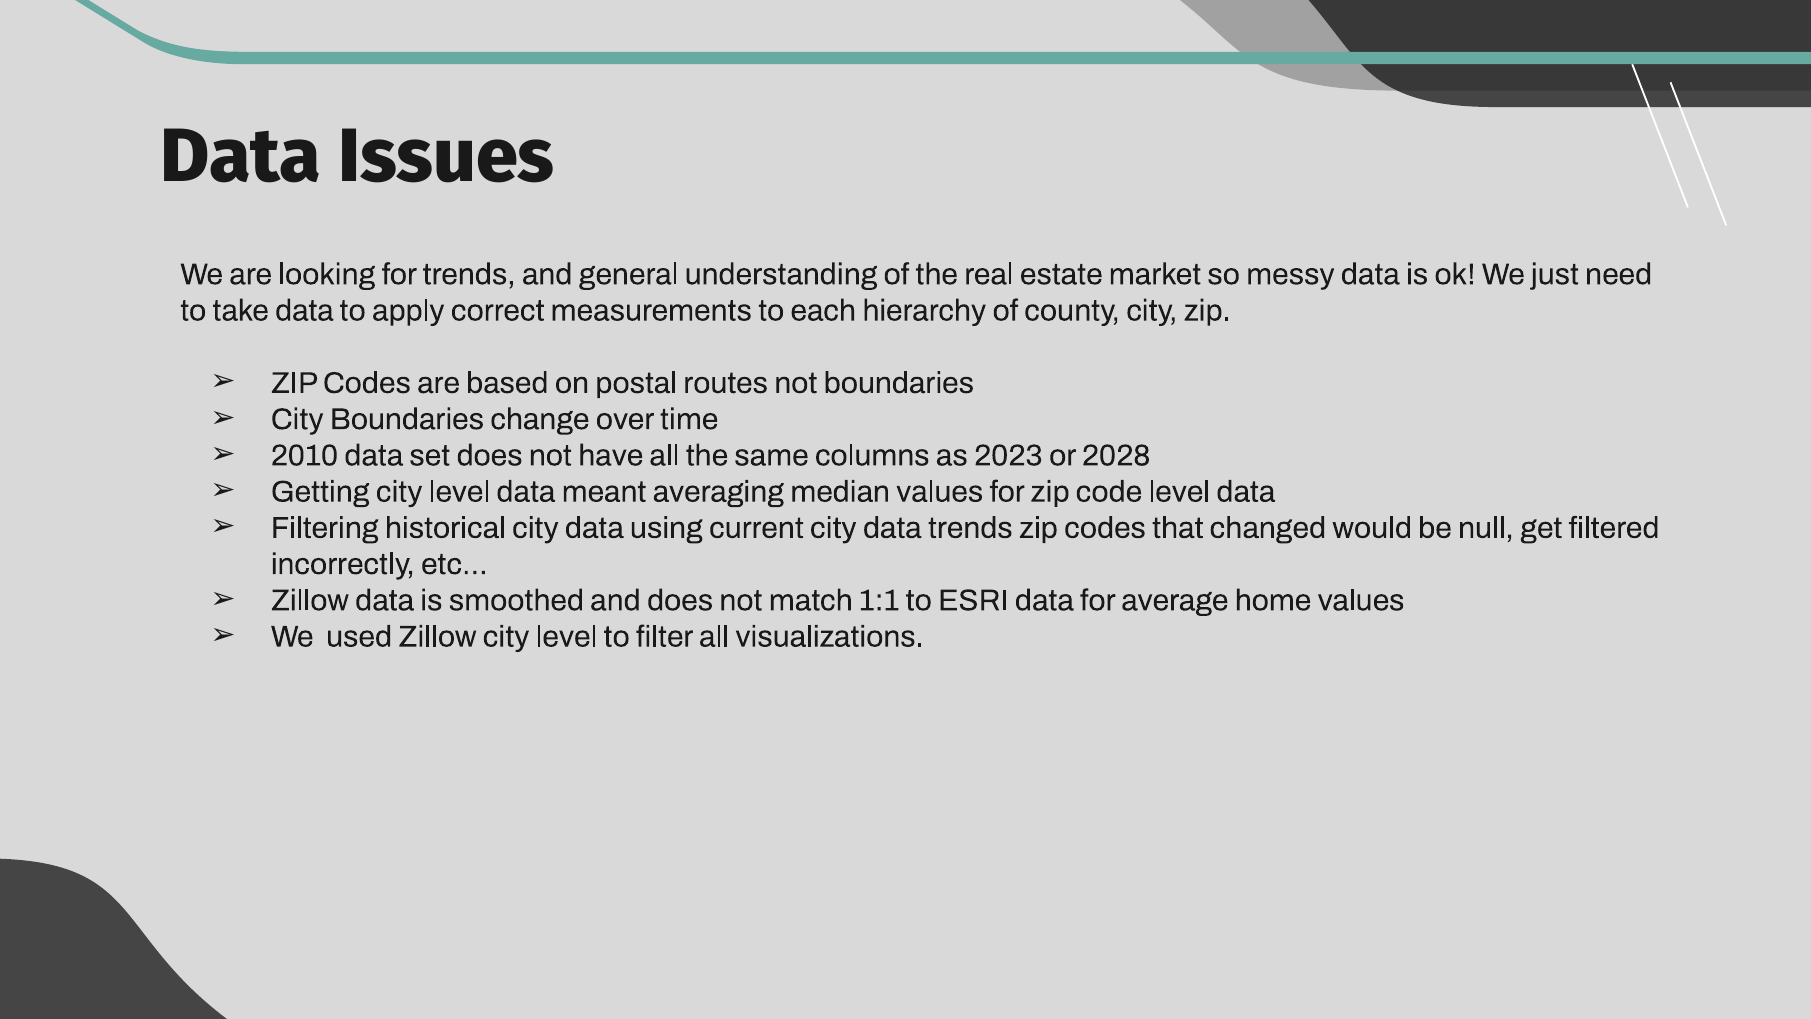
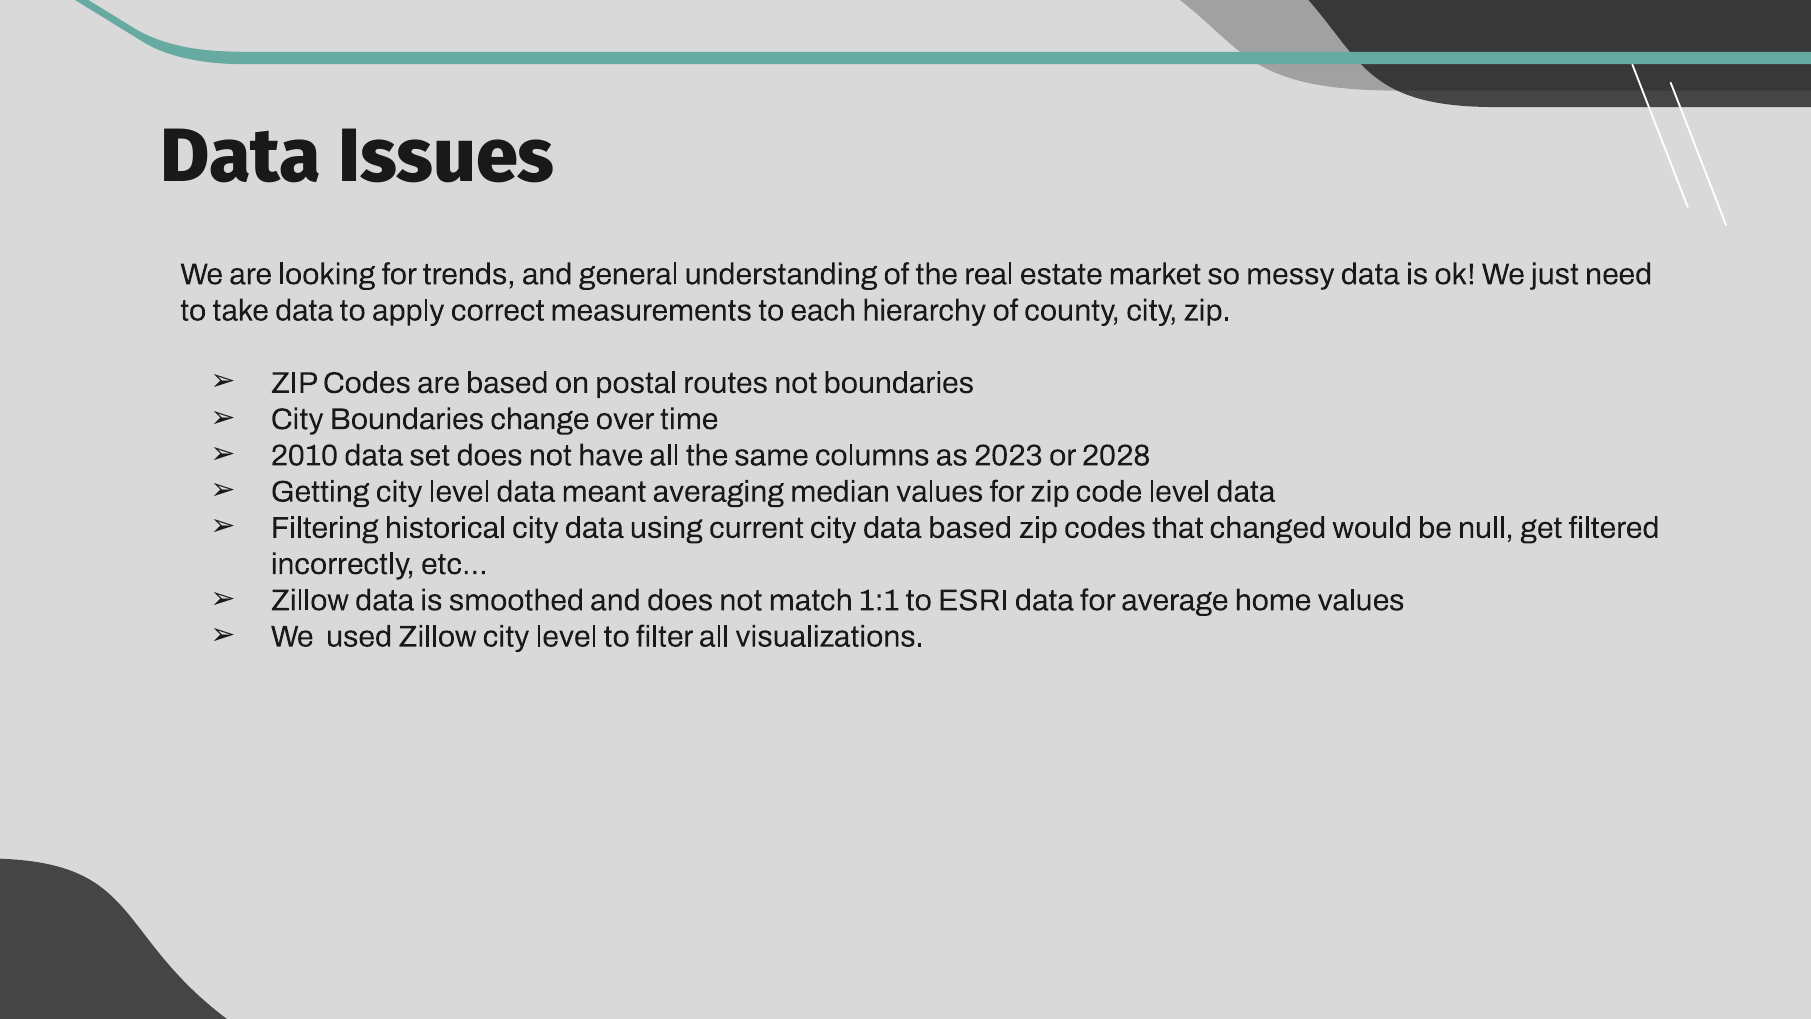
data trends: trends -> based
